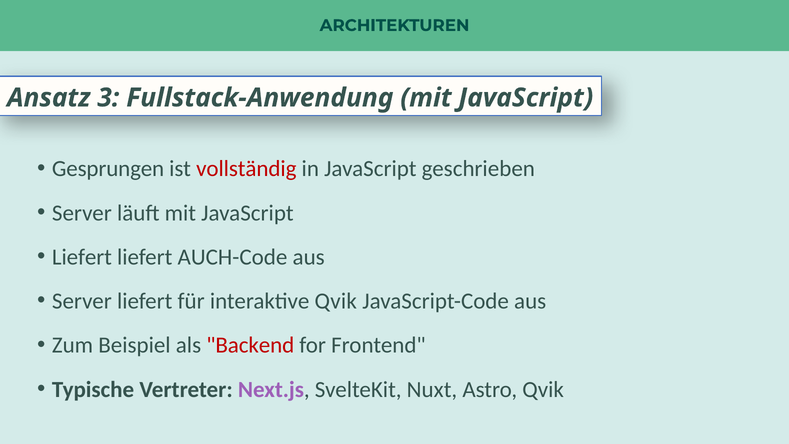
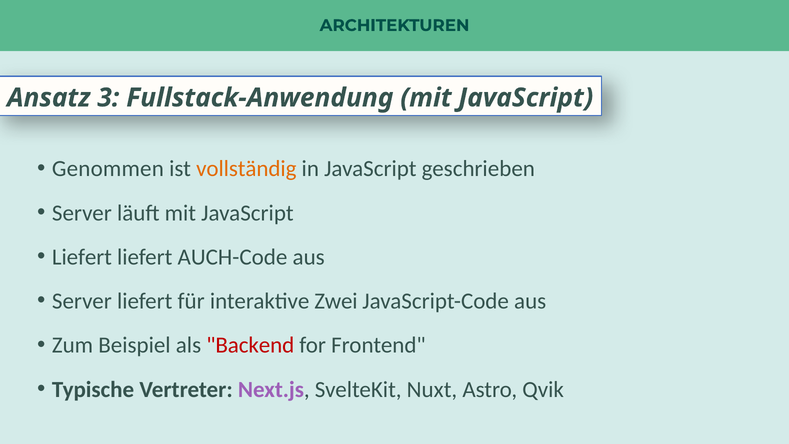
Gesprungen: Gesprungen -> Genommen
vollständig colour: red -> orange
interaktive Qvik: Qvik -> Zwei
